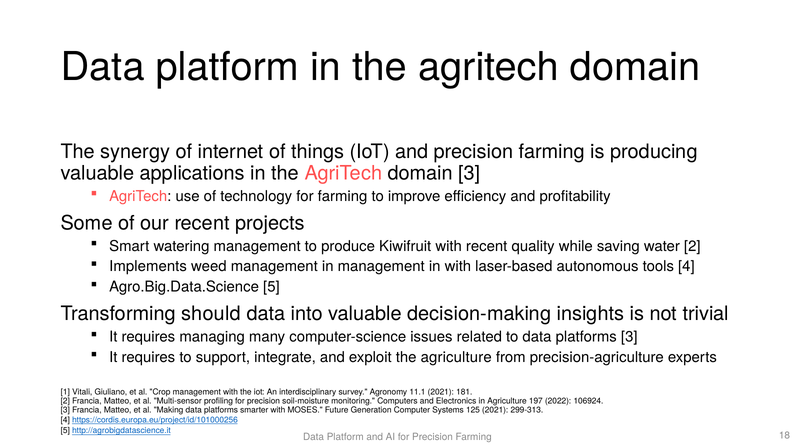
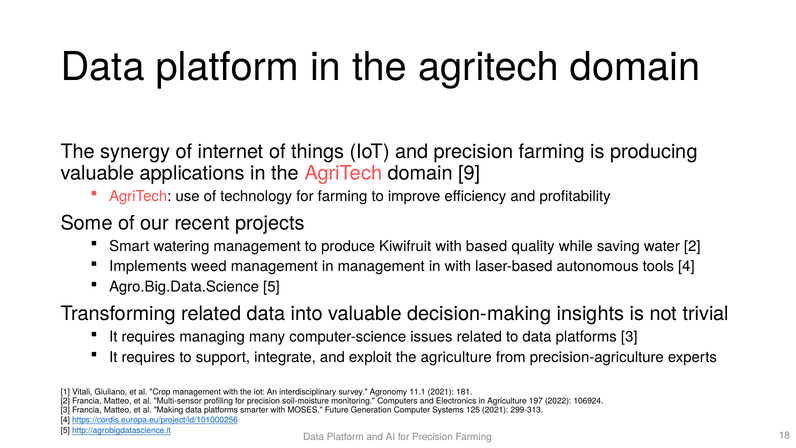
domain 3: 3 -> 9
with recent: recent -> based
Transforming should: should -> related
